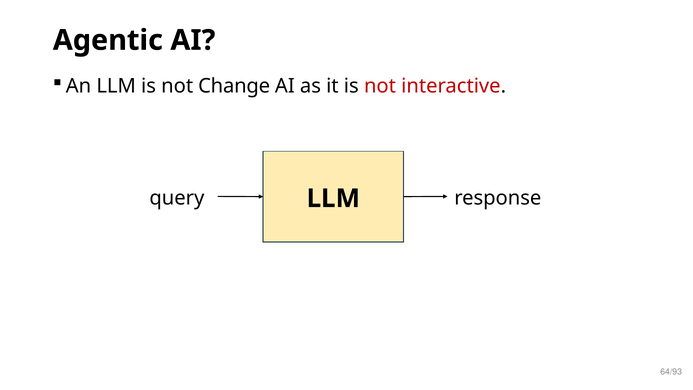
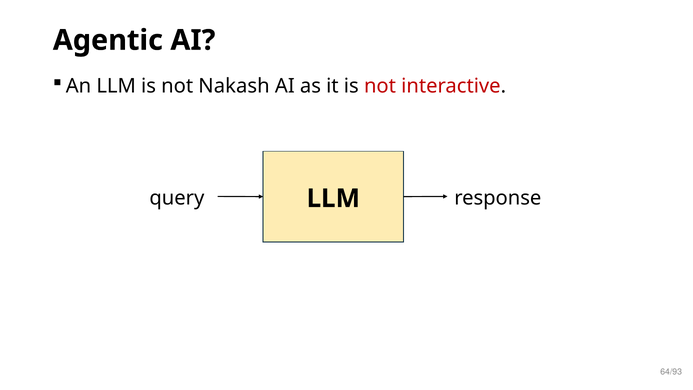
Change: Change -> Nakash
